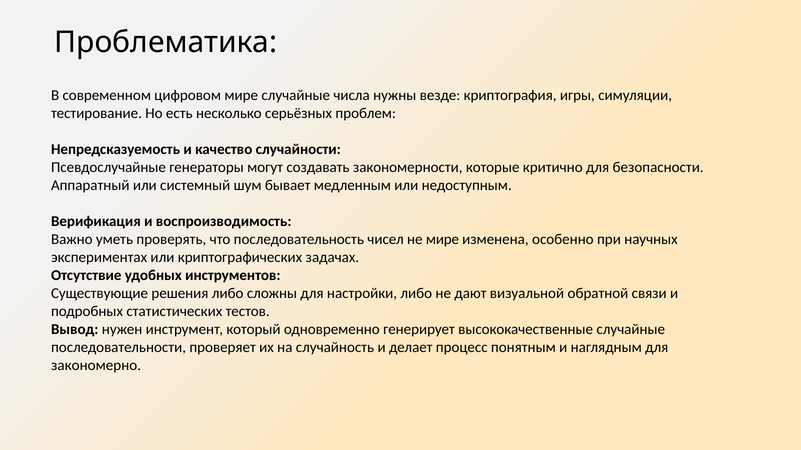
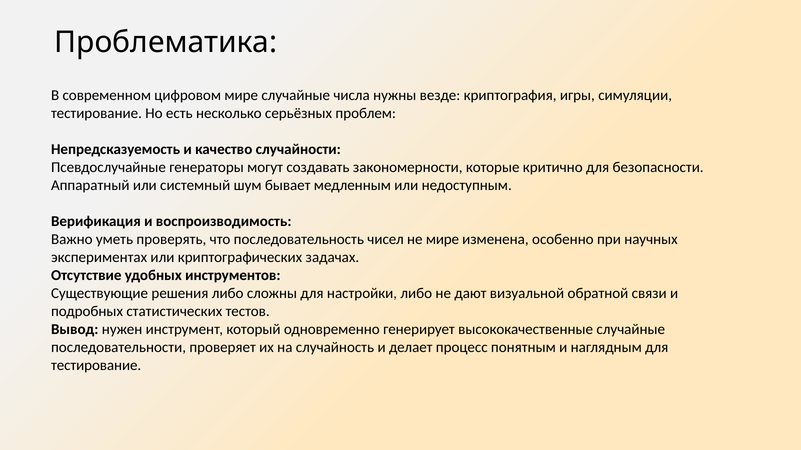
закономерно at (96, 366): закономерно -> тестирование
